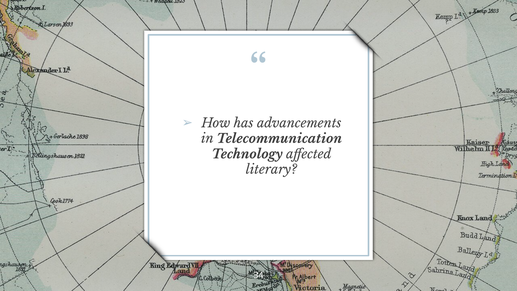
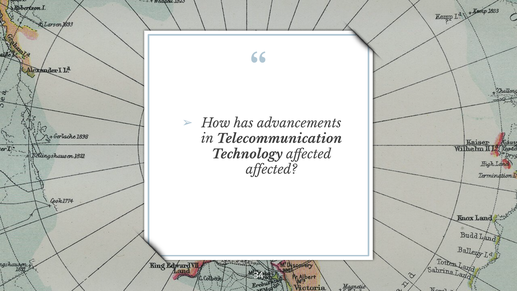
literary at (271, 170): literary -> affected
